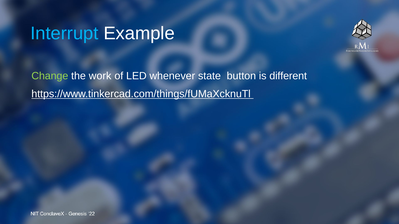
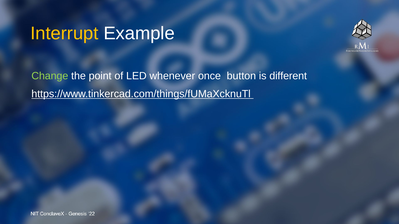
Interrupt colour: light blue -> yellow
work: work -> point
state: state -> once
